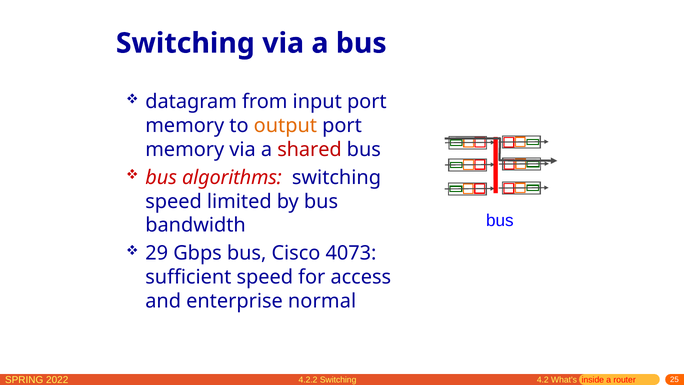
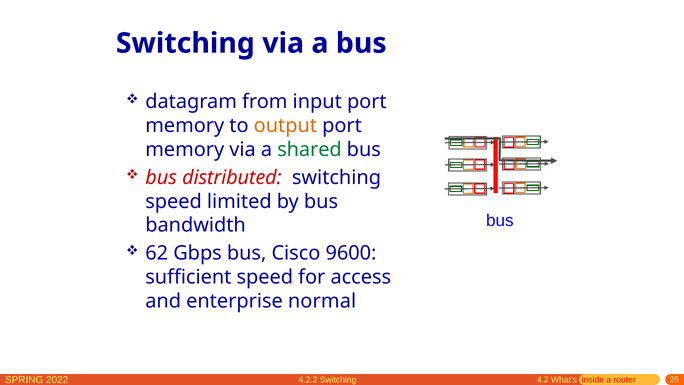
shared colour: red -> green
algorithms: algorithms -> distributed
29: 29 -> 62
4073: 4073 -> 9600
